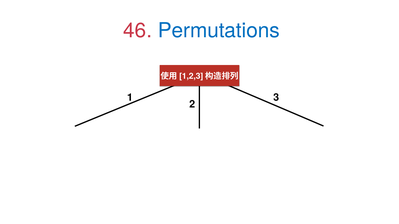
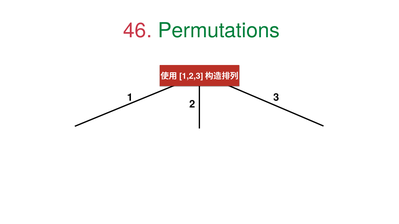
Permutations colour: blue -> green
